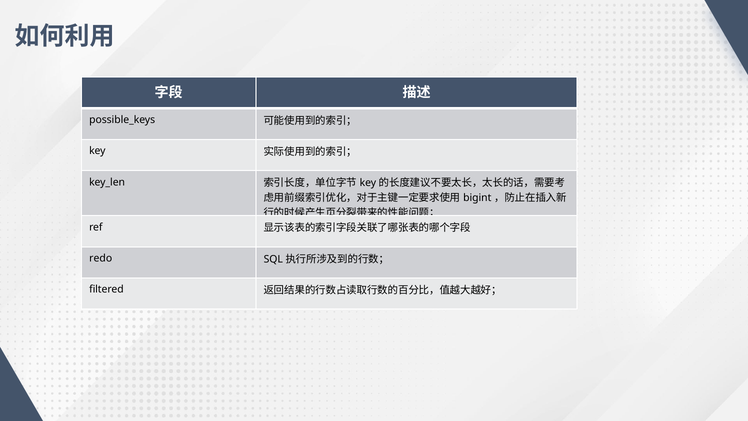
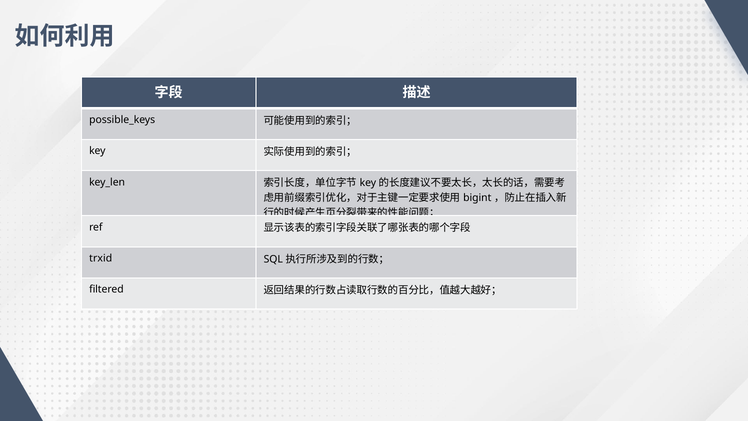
redo: redo -> trxid
